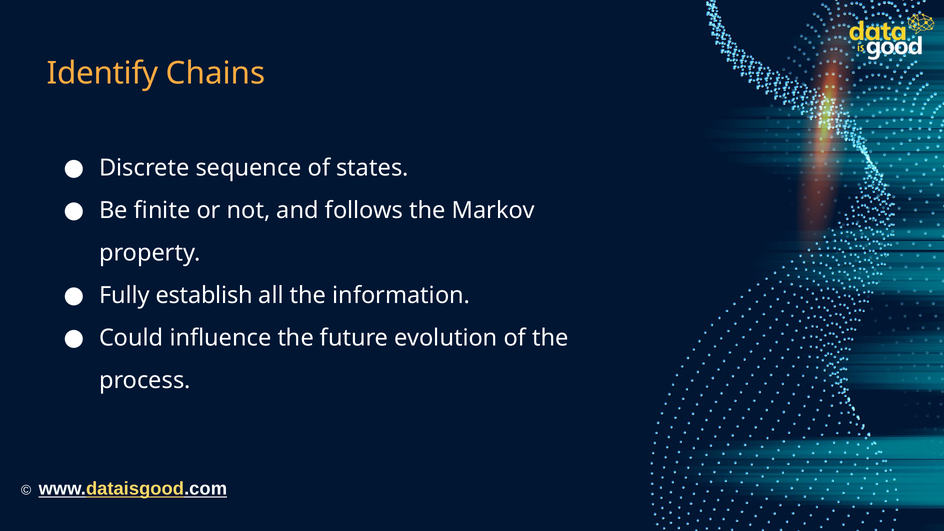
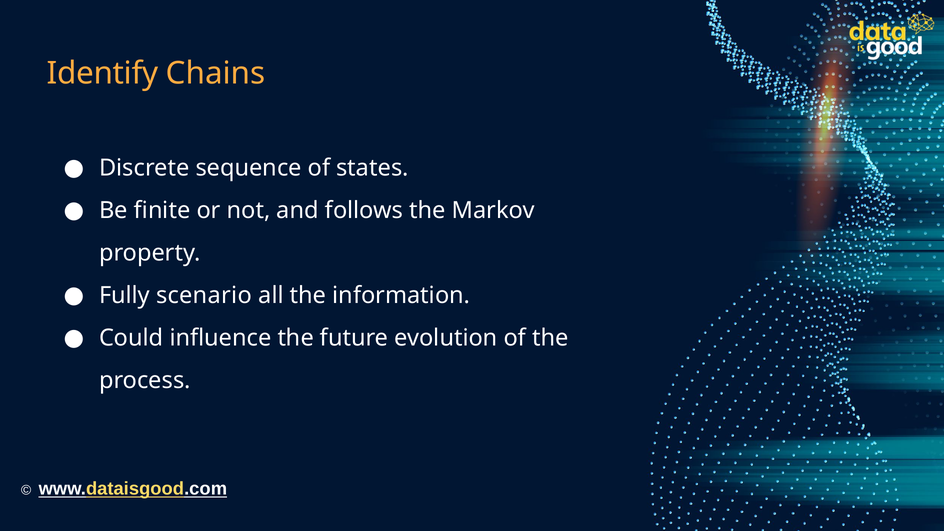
establish: establish -> scenario
